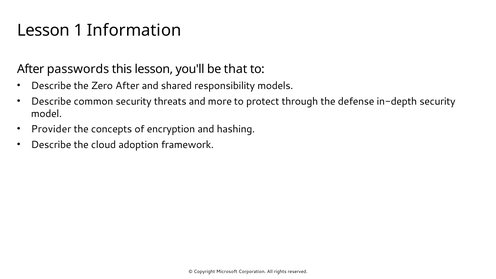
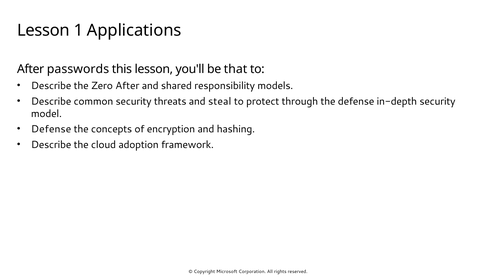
Information: Information -> Applications
more: more -> steal
Provider at (51, 129): Provider -> Defense
